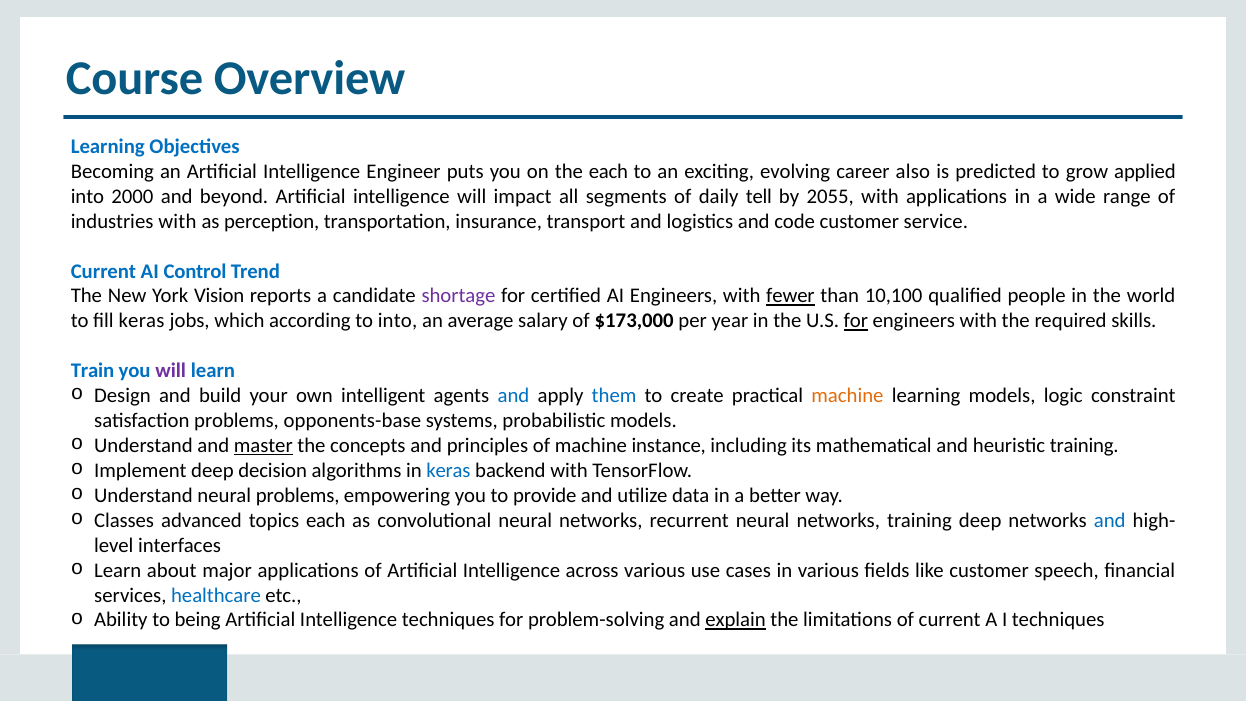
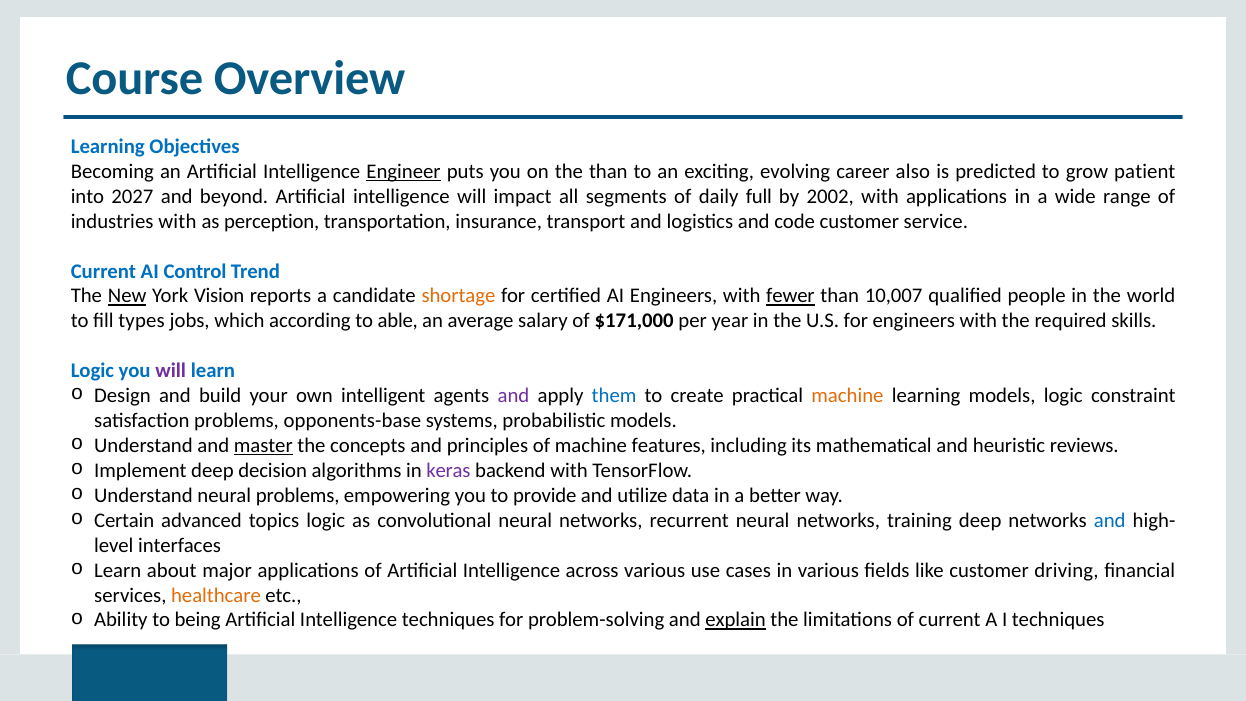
Engineer underline: none -> present
the each: each -> than
applied: applied -> patient
2000: 2000 -> 2027
tell: tell -> full
2055: 2055 -> 2002
New underline: none -> present
shortage colour: purple -> orange
10,100: 10,100 -> 10,007
fill keras: keras -> types
to into: into -> able
$173,000: $173,000 -> $171,000
for at (856, 321) underline: present -> none
Train at (92, 371): Train -> Logic
and at (514, 396) colour: blue -> purple
instance: instance -> features
heuristic training: training -> reviews
keras at (449, 470) colour: blue -> purple
Classes: Classes -> Certain
topics each: each -> logic
speech: speech -> driving
healthcare colour: blue -> orange
